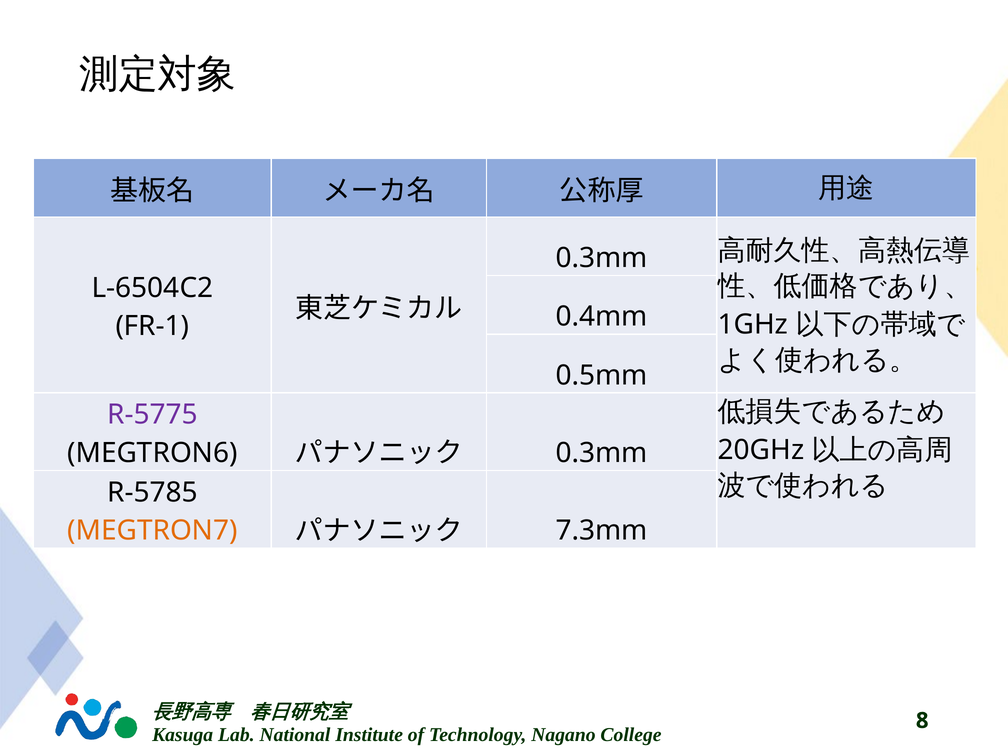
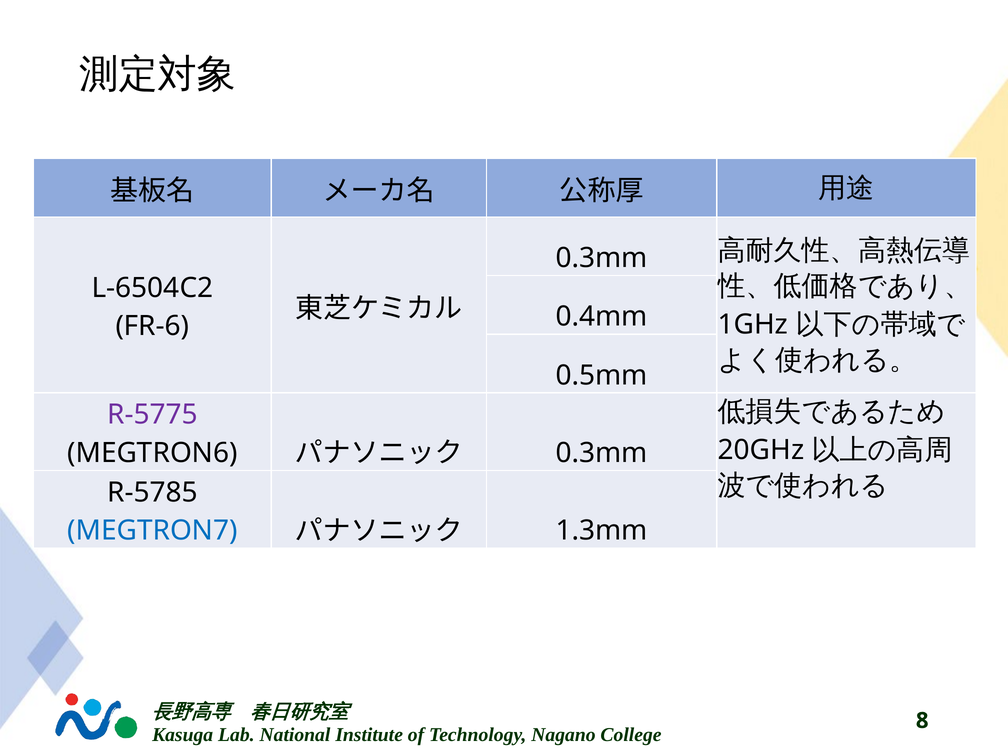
FR-1: FR-1 -> FR-6
MEGTRON7 colour: orange -> blue
7.3mm: 7.3mm -> 1.3mm
